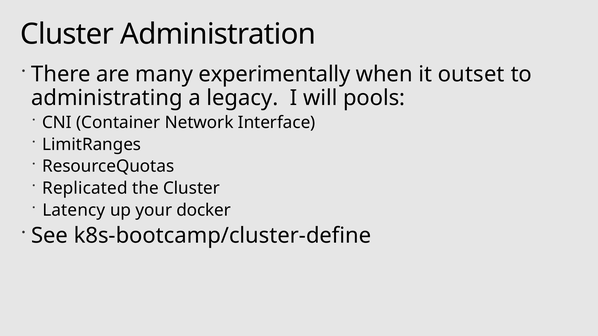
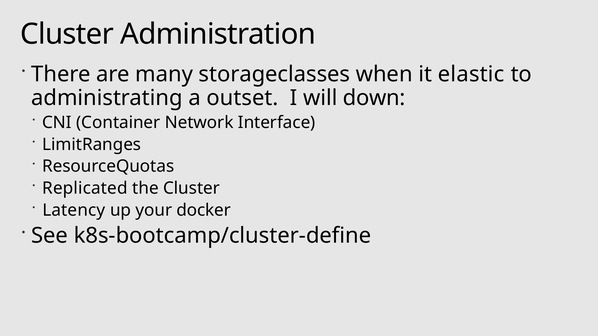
experimentally: experimentally -> storageclasses
outset: outset -> elastic
legacy: legacy -> outset
pools: pools -> down
